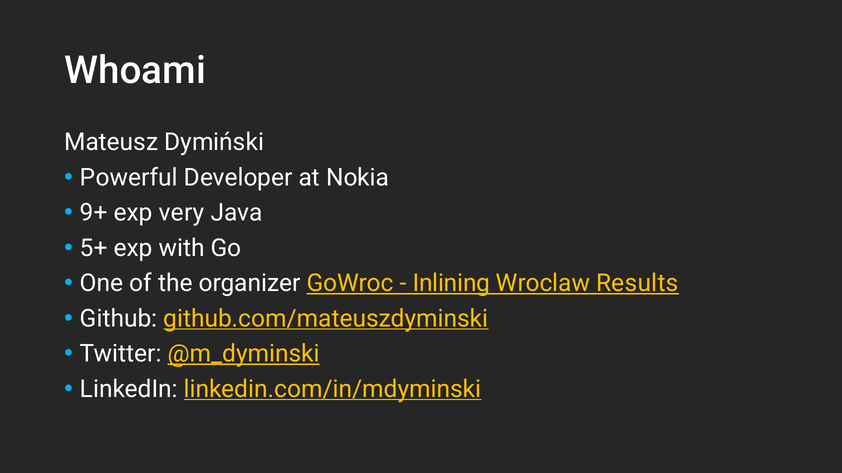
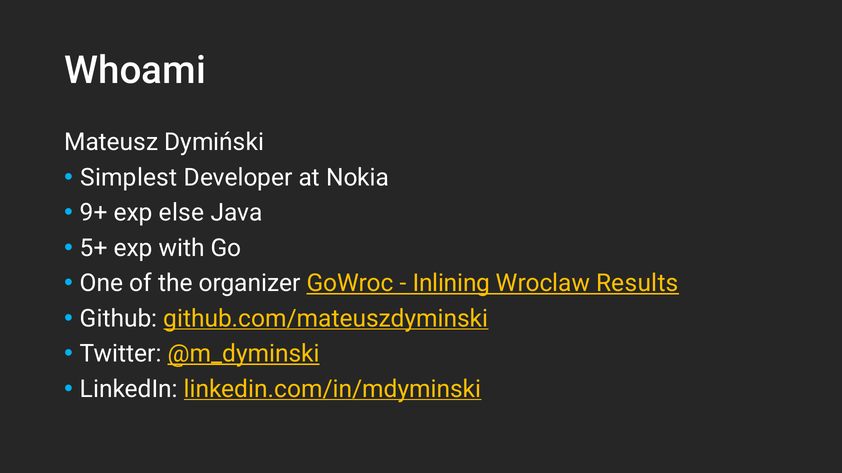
Powerful: Powerful -> Simplest
very: very -> else
